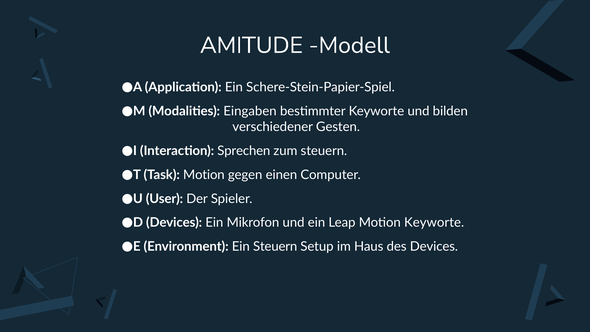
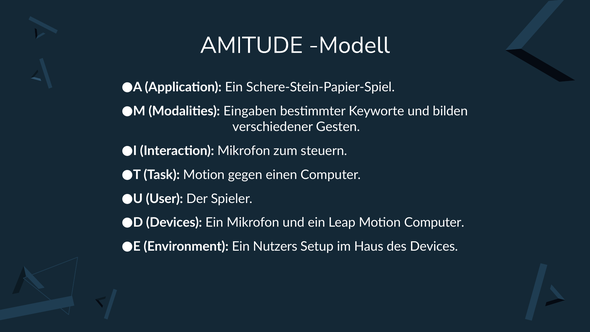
Interaction Sprechen: Sprechen -> Mikrofon
Motion Keyworte: Keyworte -> Computer
Ein Steuern: Steuern -> Nutzers
